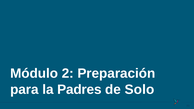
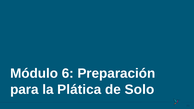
2: 2 -> 6
Padres: Padres -> Plática
